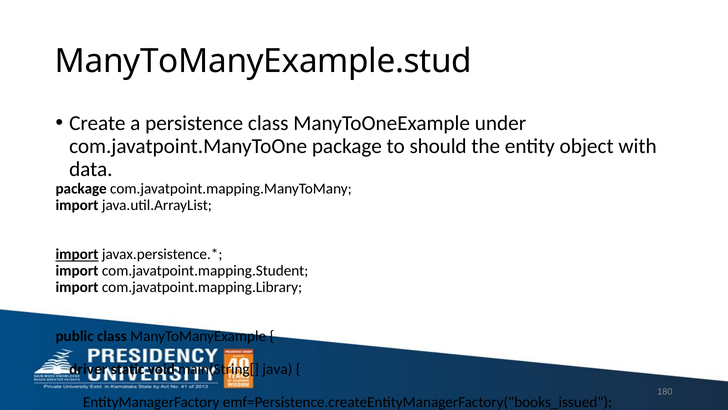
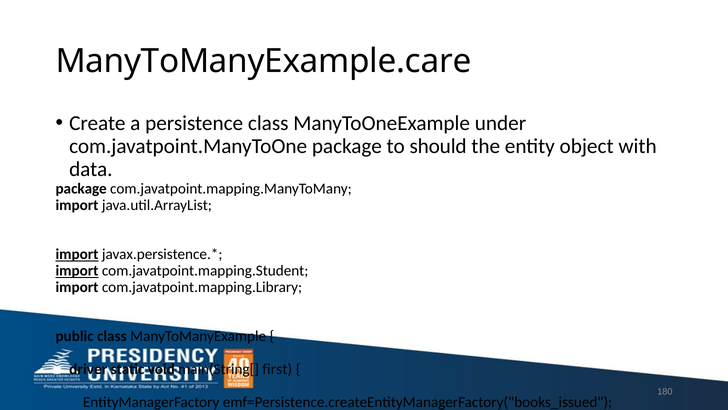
ManyToManyExample.stud: ManyToManyExample.stud -> ManyToManyExample.care
import at (77, 271) underline: none -> present
java: java -> first
